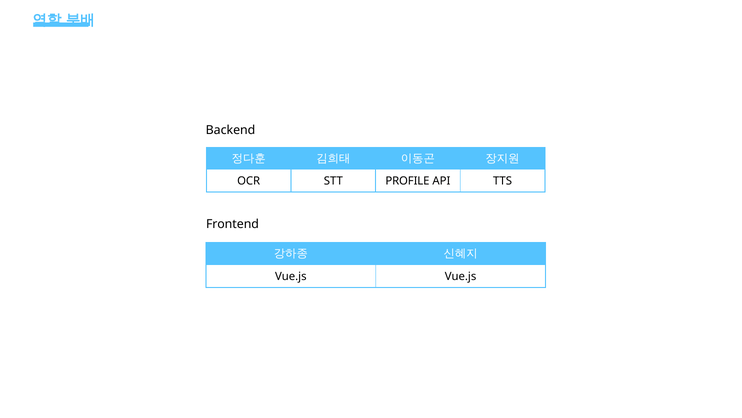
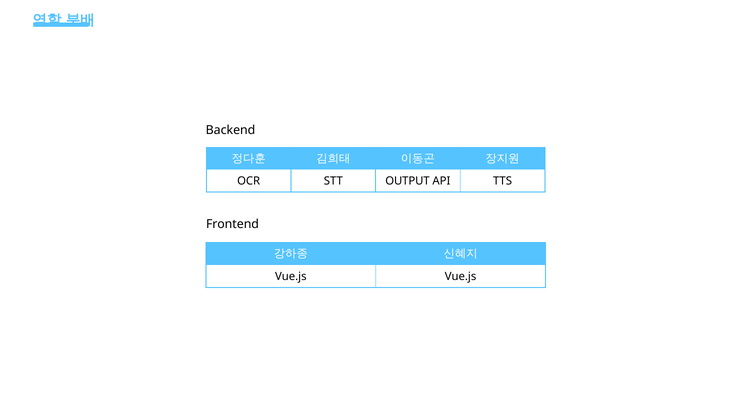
PROFILE: PROFILE -> OUTPUT
